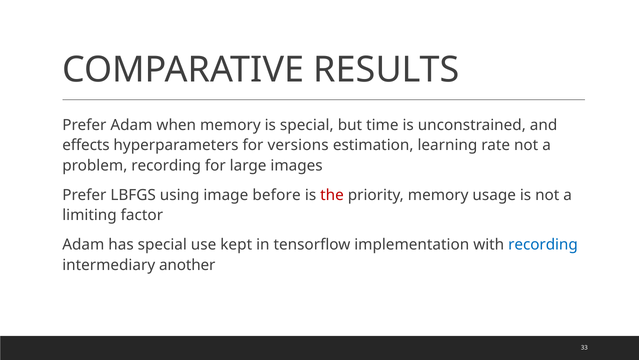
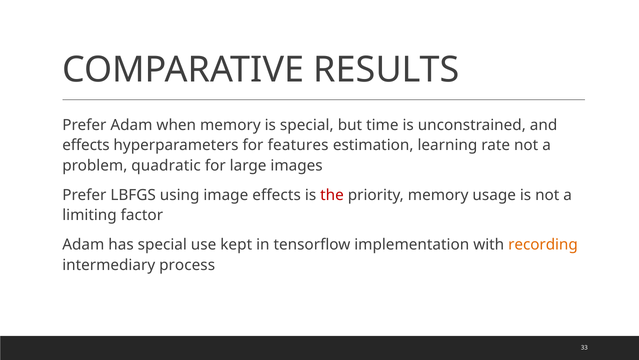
versions: versions -> features
problem recording: recording -> quadratic
image before: before -> effects
recording at (543, 245) colour: blue -> orange
another: another -> process
